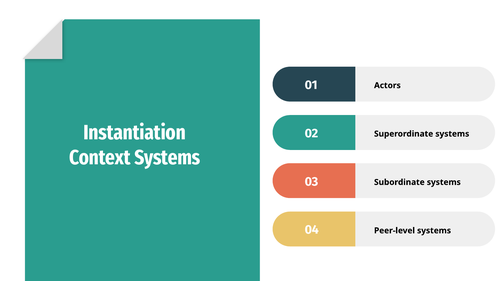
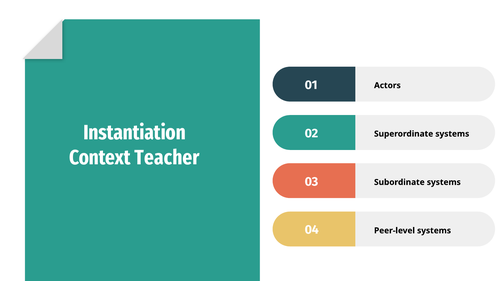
Context Systems: Systems -> Teacher
